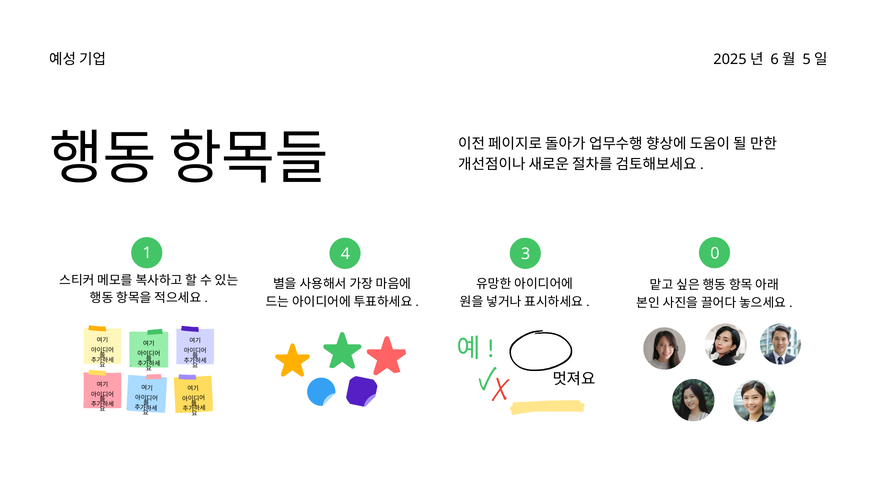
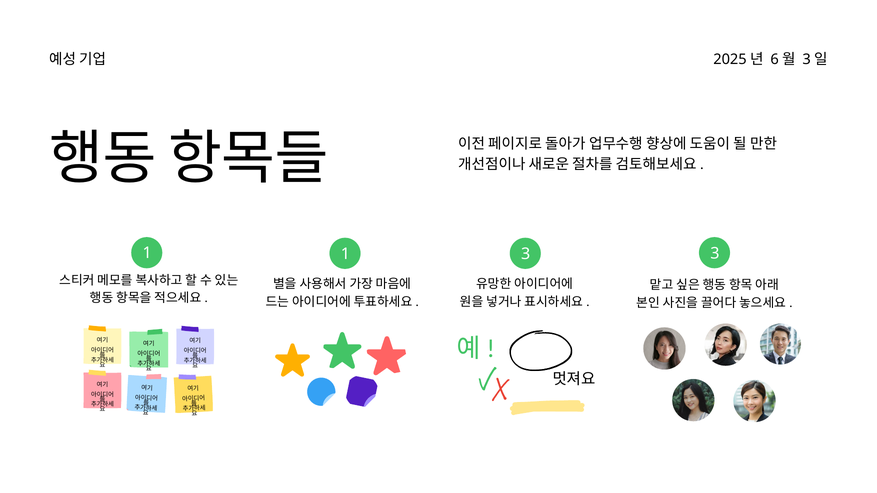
5 at (807, 59): 5 -> 3
1 4: 4 -> 1
3 0: 0 -> 3
